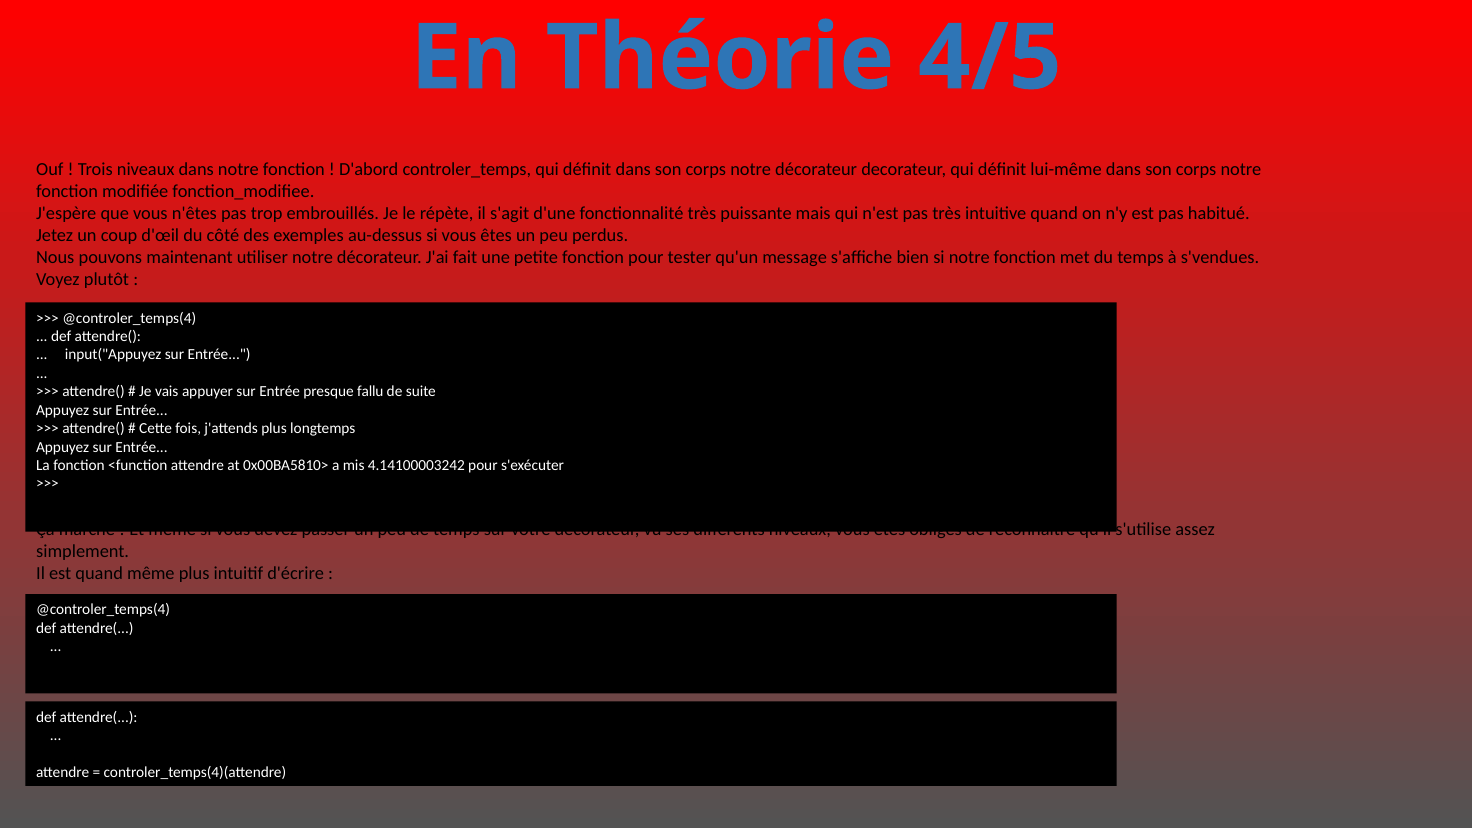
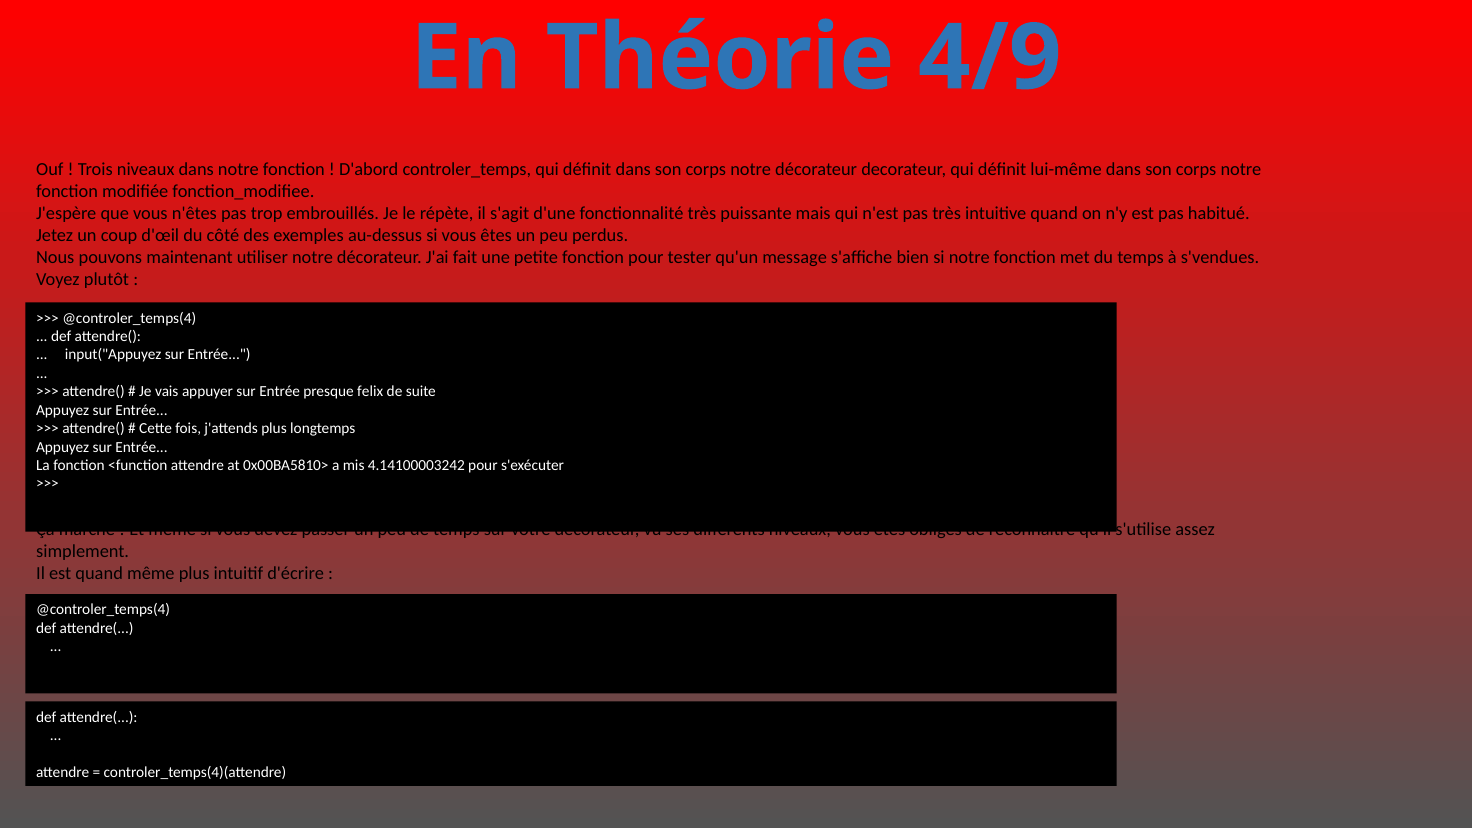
4/5: 4/5 -> 4/9
fallu: fallu -> felix
